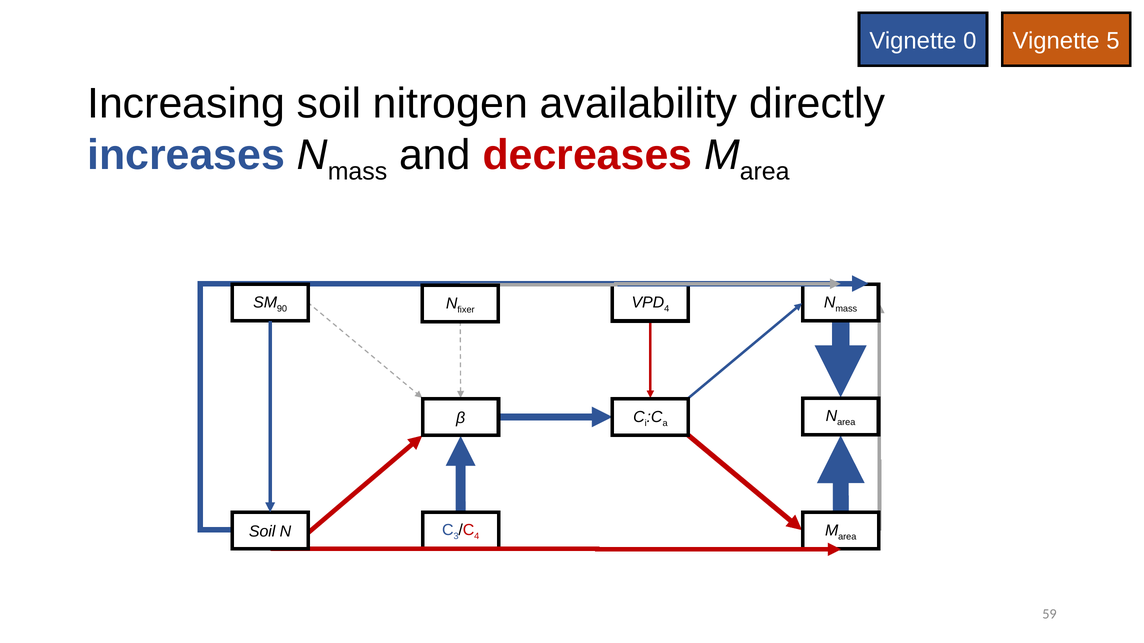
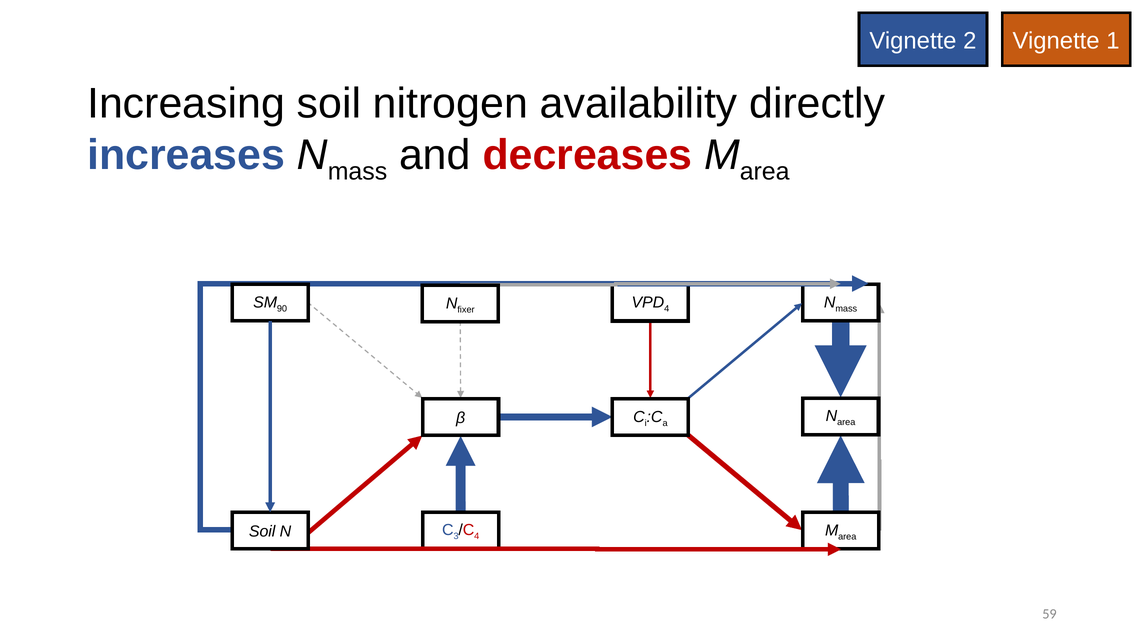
0: 0 -> 2
5: 5 -> 1
